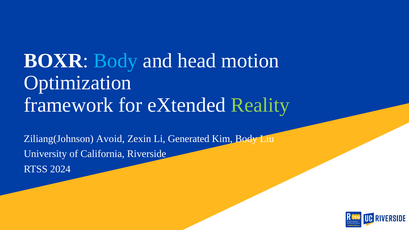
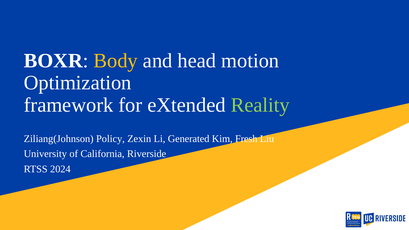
Body at (116, 61) colour: light blue -> yellow
Avoid: Avoid -> Policy
Kim Body: Body -> Fresh
